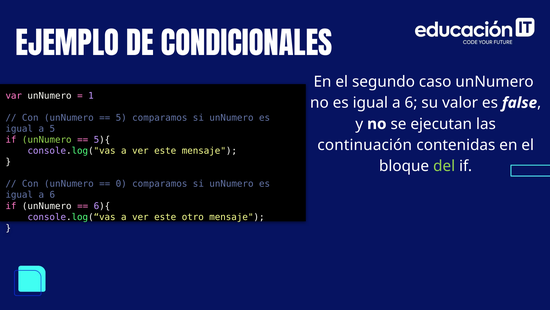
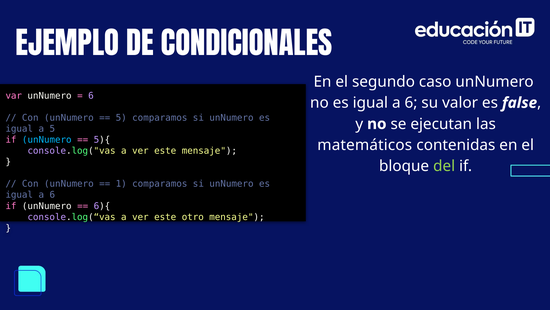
1 at (91, 96): 1 -> 6
unNumero at (47, 140) colour: light green -> light blue
continuación: continuación -> matemáticos
0: 0 -> 1
